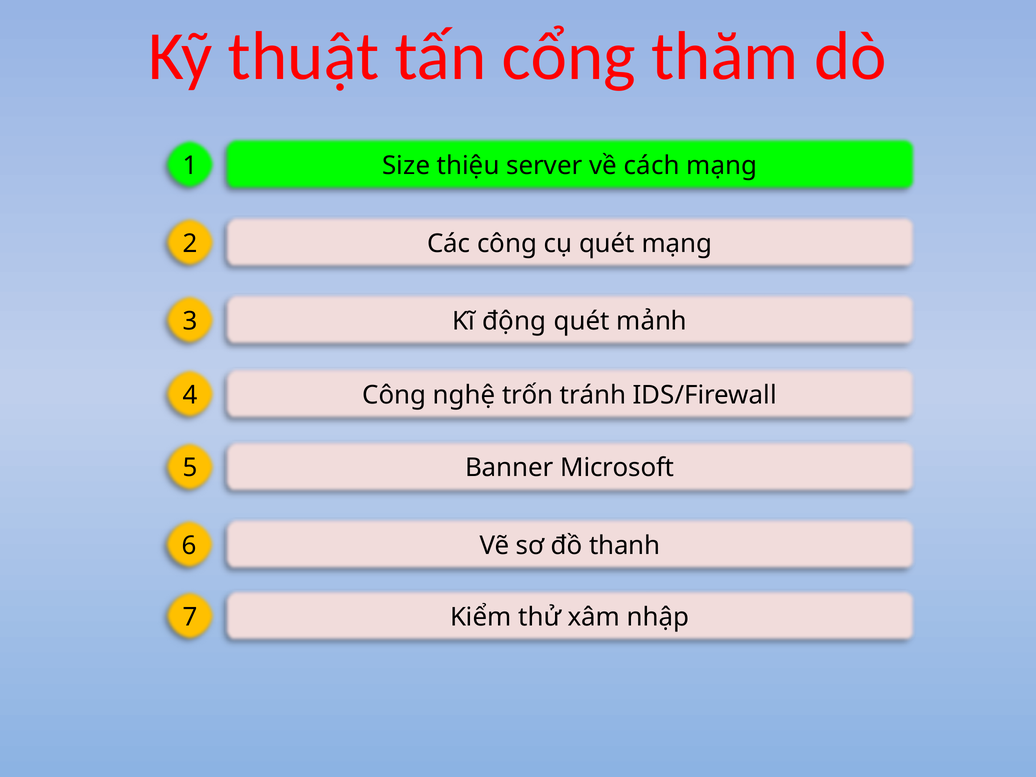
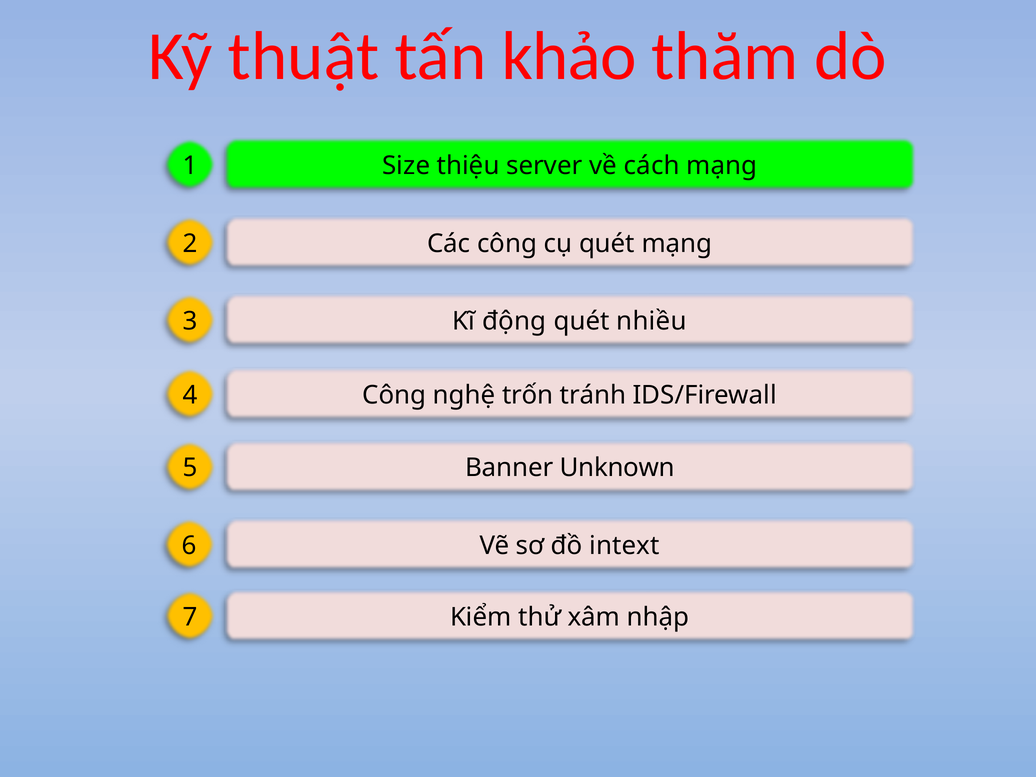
cổng: cổng -> khảo
mảnh: mảnh -> nhiều
Microsoft: Microsoft -> Unknown
thanh: thanh -> intext
